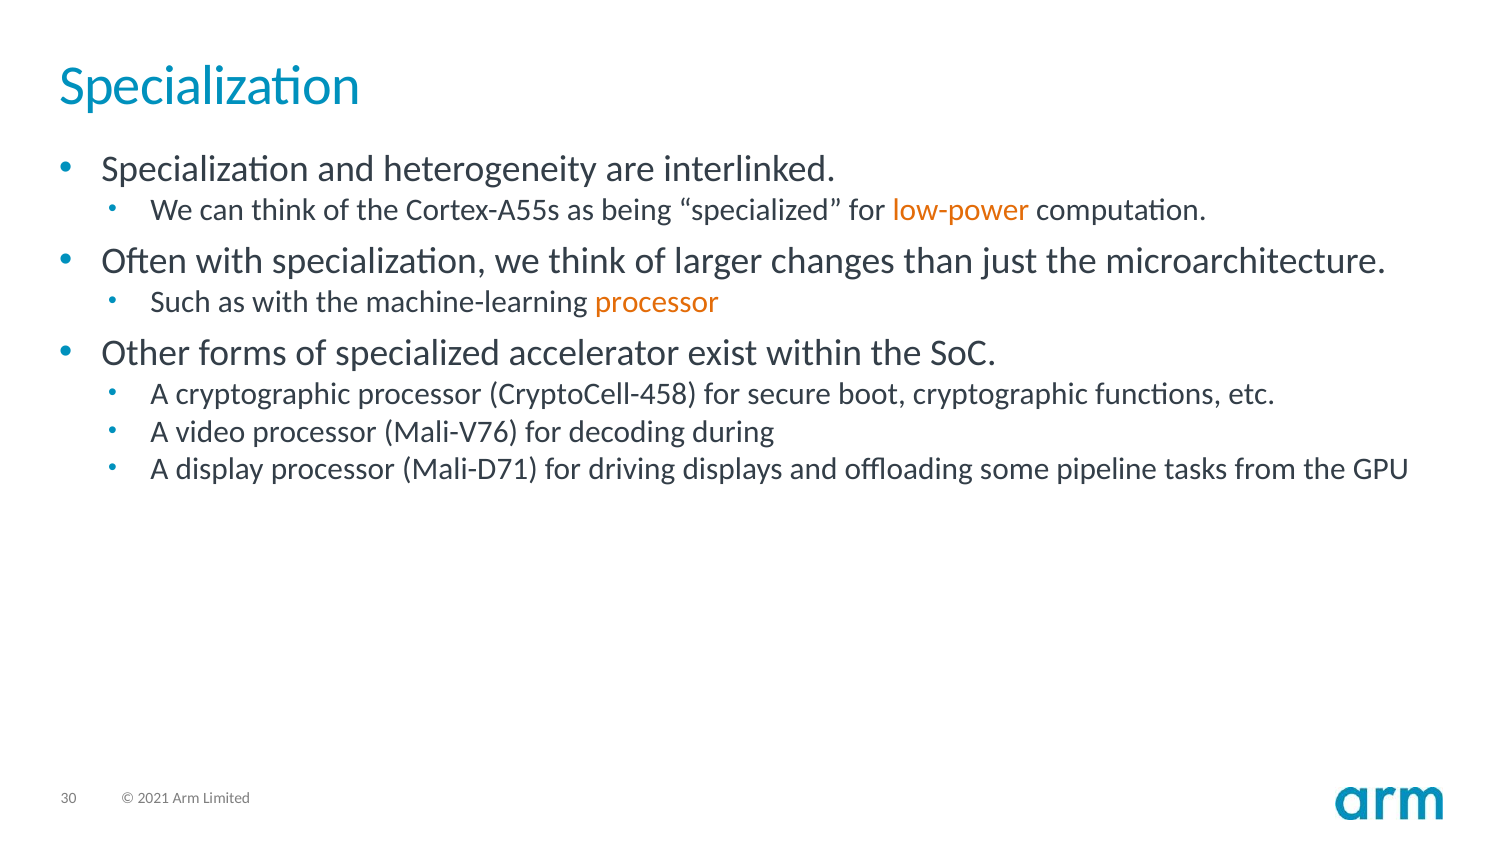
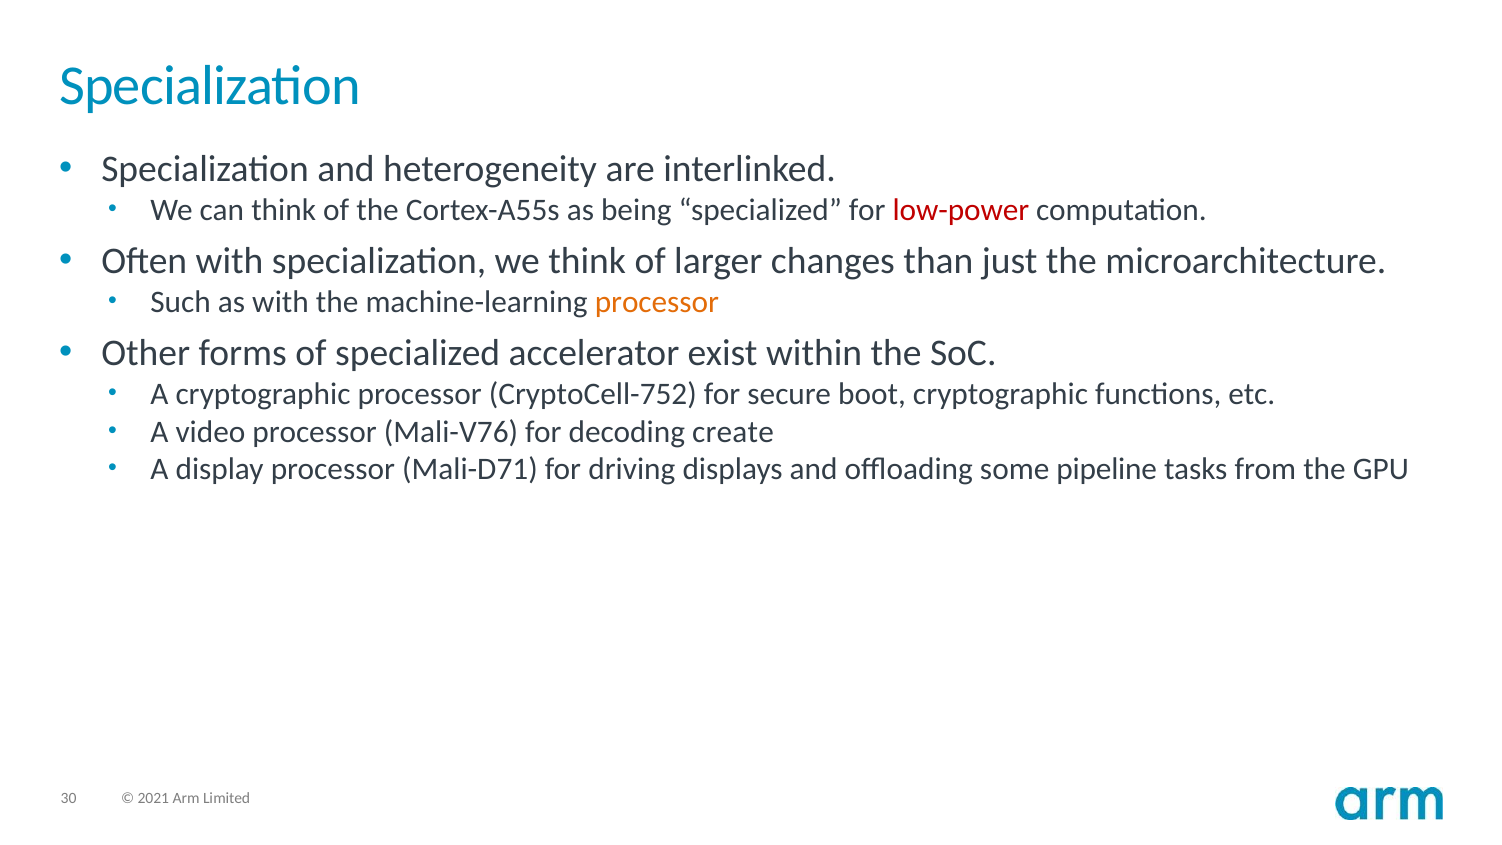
low-power colour: orange -> red
CryptoCell-458: CryptoCell-458 -> CryptoCell-752
during: during -> create
